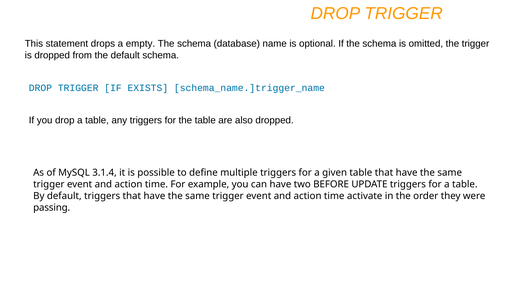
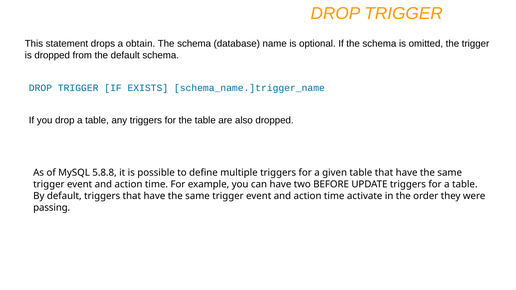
empty: empty -> obtain
3.1.4: 3.1.4 -> 5.8.8
